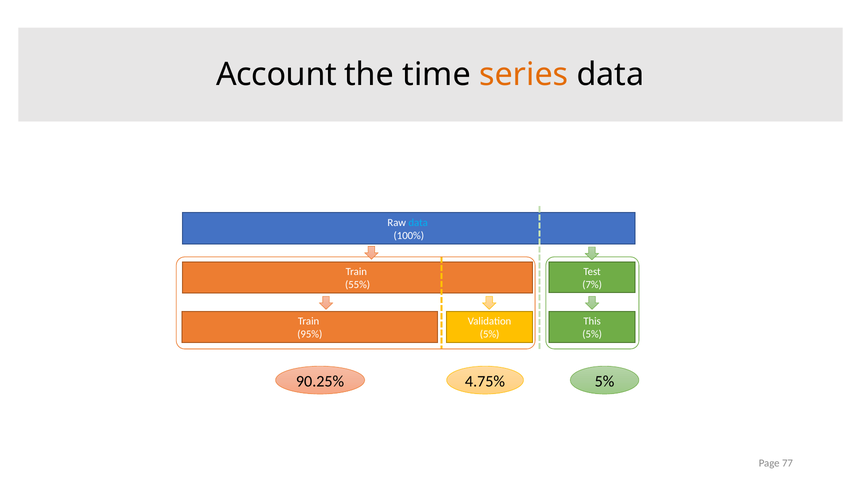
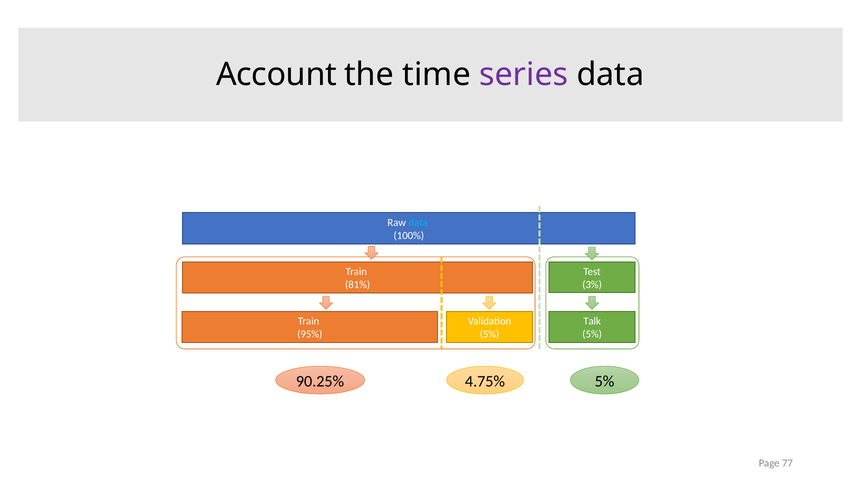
series colour: orange -> purple
7%: 7% -> 3%
55%: 55% -> 81%
This: This -> Talk
